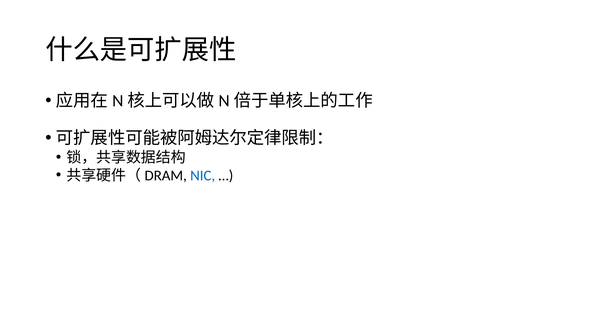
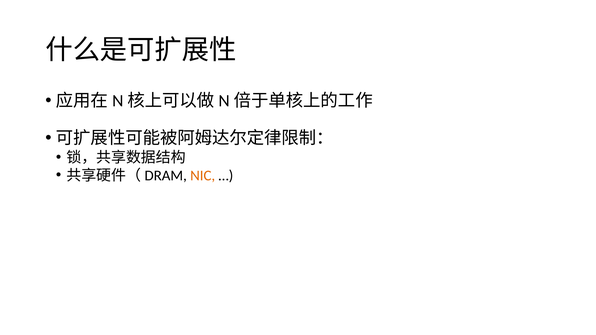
NIC colour: blue -> orange
